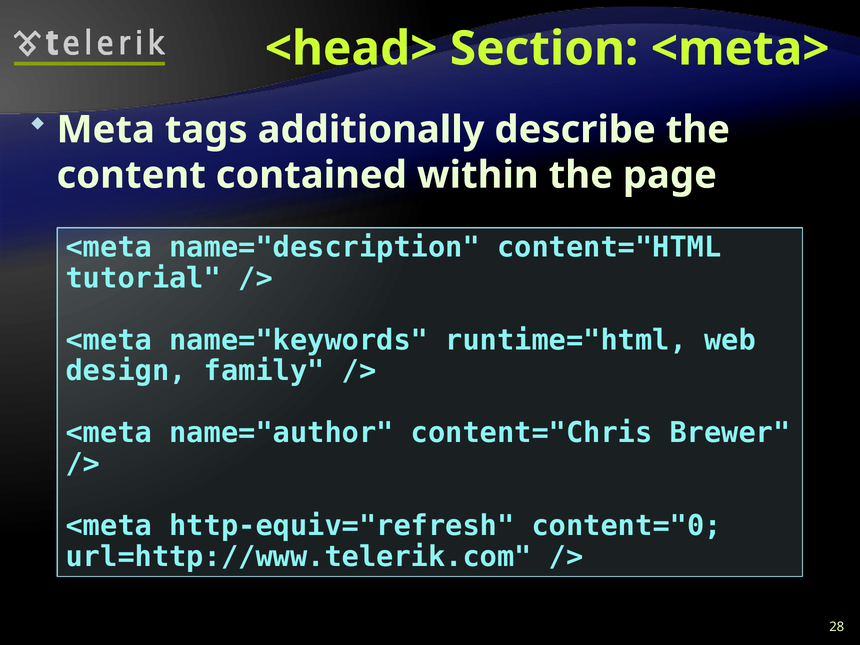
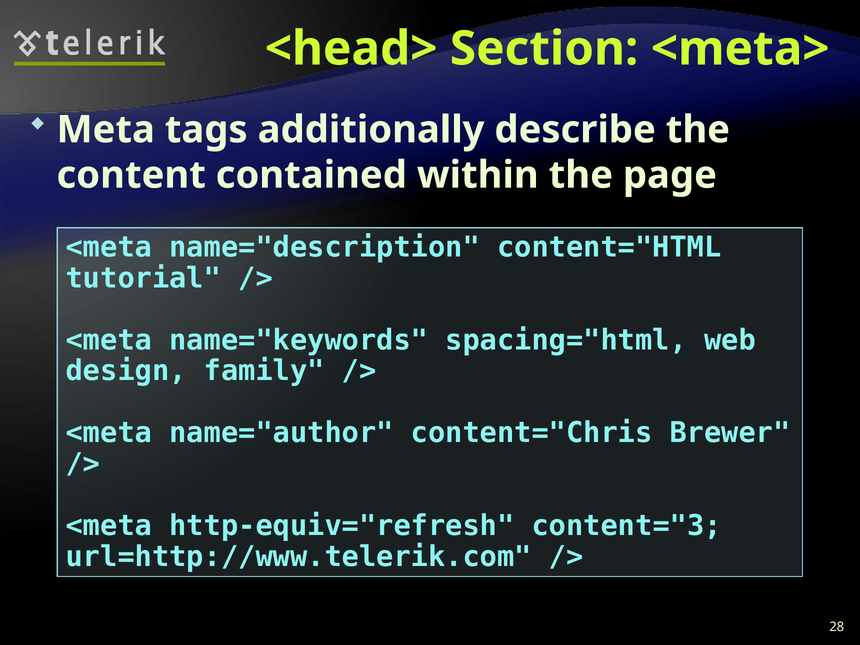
runtime="html: runtime="html -> spacing="html
content="0: content="0 -> content="3
